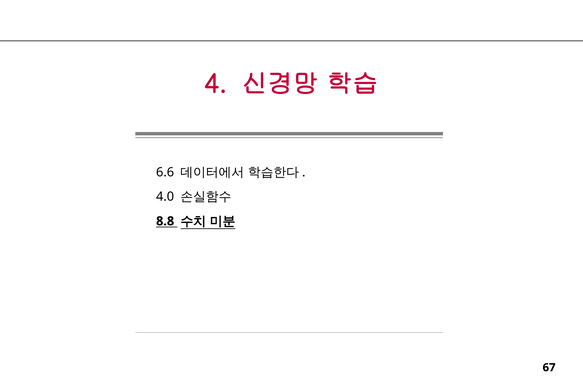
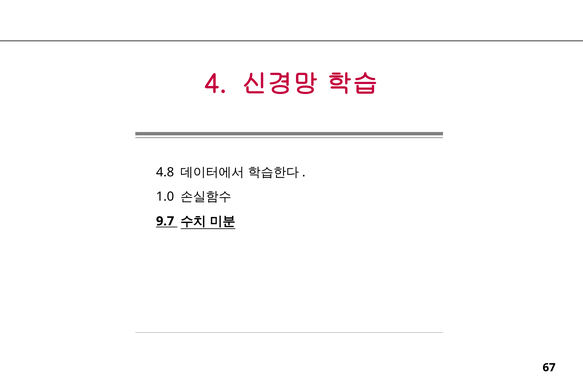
6.6: 6.6 -> 4.8
4.0: 4.0 -> 1.0
8.8: 8.8 -> 9.7
